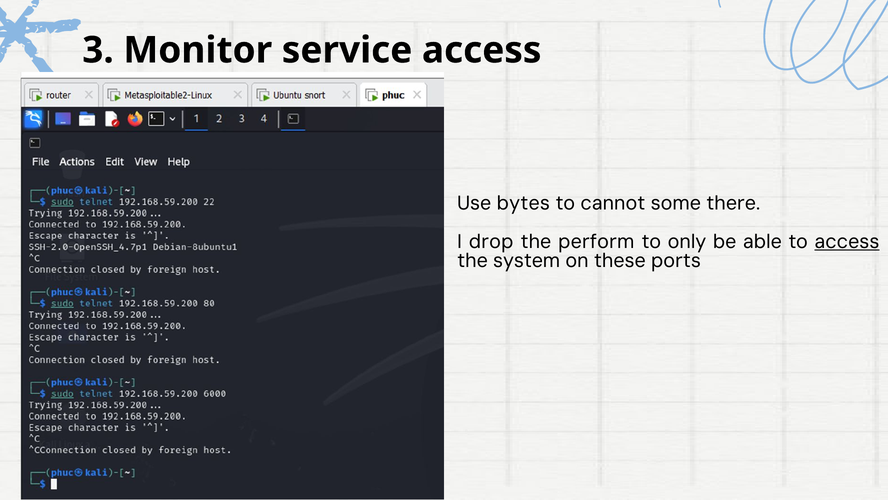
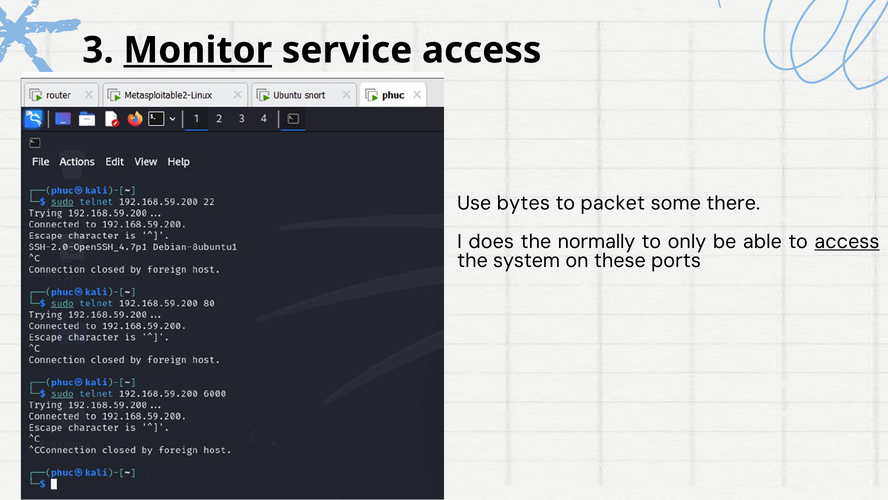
Monitor underline: none -> present
cannot: cannot -> packet
drop: drop -> does
perform: perform -> normally
